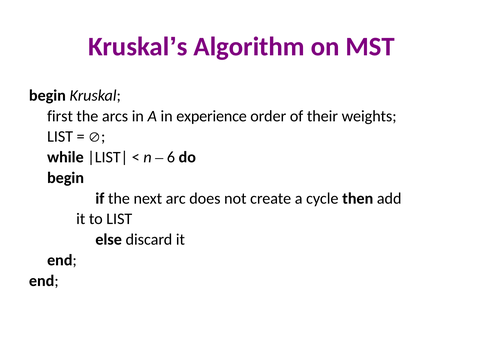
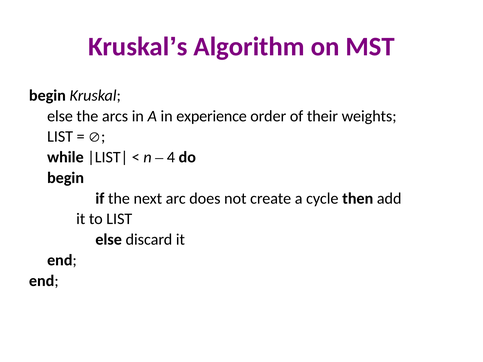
first at (60, 116): first -> else
6: 6 -> 4
